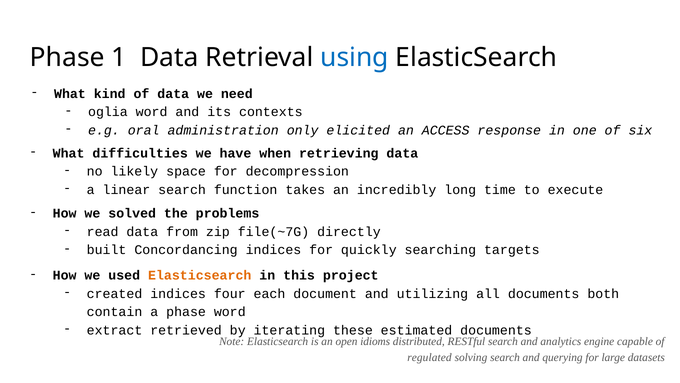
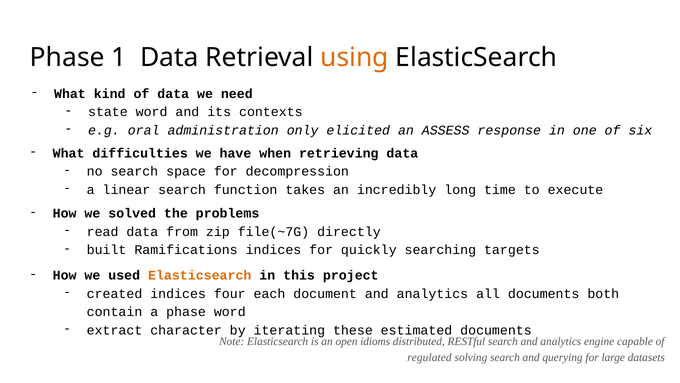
using colour: blue -> orange
oglia: oglia -> state
ACCESS: ACCESS -> ASSESS
no likely: likely -> search
Concordancing: Concordancing -> Ramifications
document and utilizing: utilizing -> analytics
retrieved: retrieved -> character
